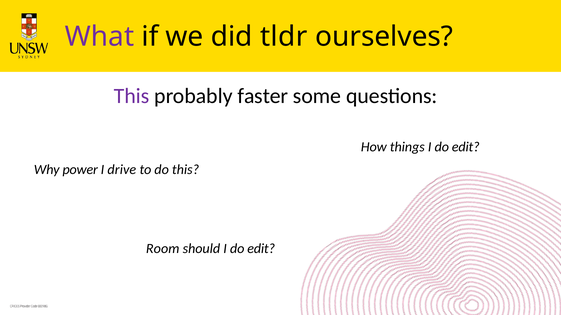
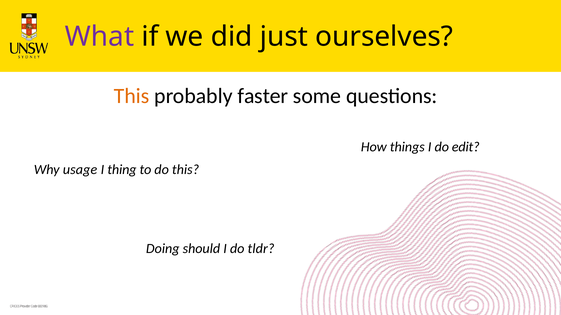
tldr: tldr -> just
This at (132, 96) colour: purple -> orange
power: power -> usage
drive: drive -> thing
Room: Room -> Doing
should I do edit: edit -> tldr
